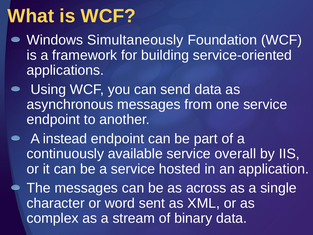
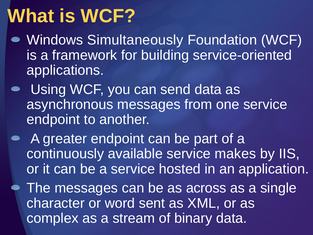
instead: instead -> greater
overall: overall -> makes
